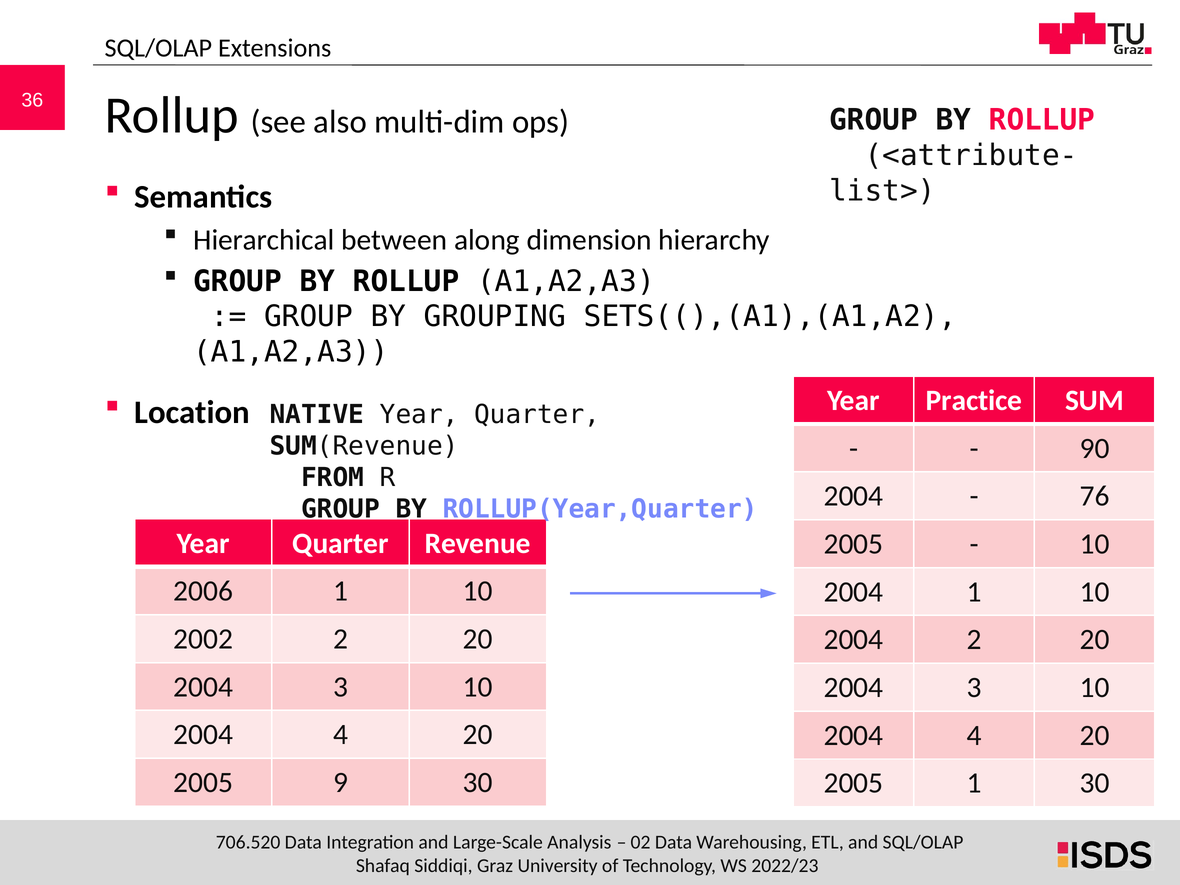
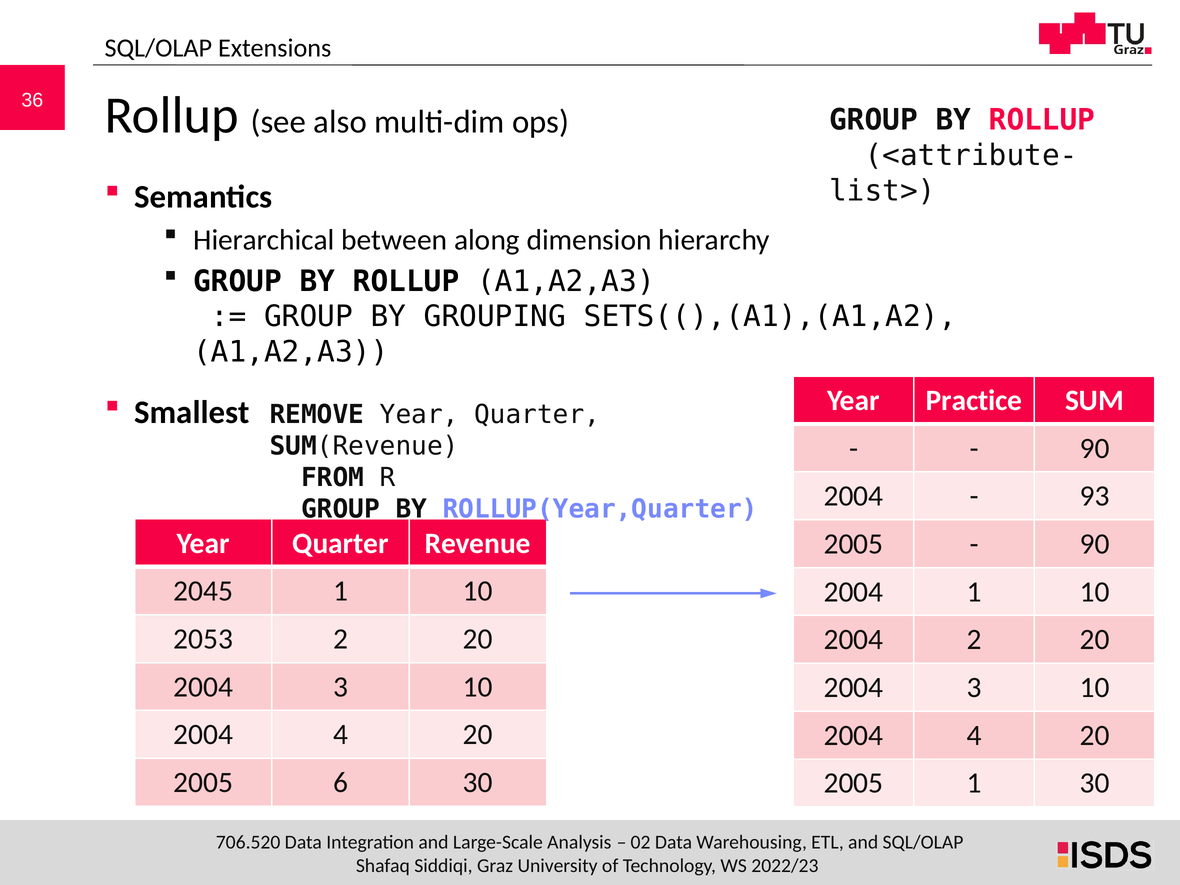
Location: Location -> Smallest
NATIVE: NATIVE -> REMOVE
76: 76 -> 93
10 at (1095, 544): 10 -> 90
2006: 2006 -> 2045
2002: 2002 -> 2053
9: 9 -> 6
